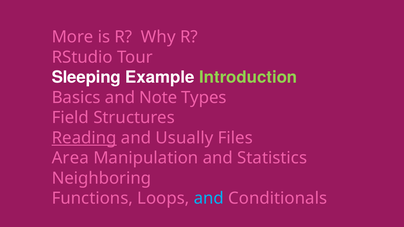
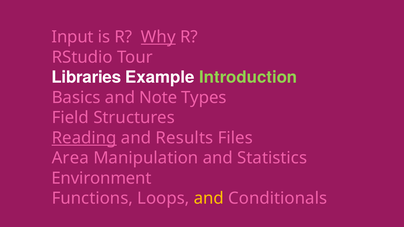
More: More -> Input
Why underline: none -> present
Sleeping: Sleeping -> Libraries
Usually: Usually -> Results
Neighboring: Neighboring -> Environment
and at (209, 199) colour: light blue -> yellow
